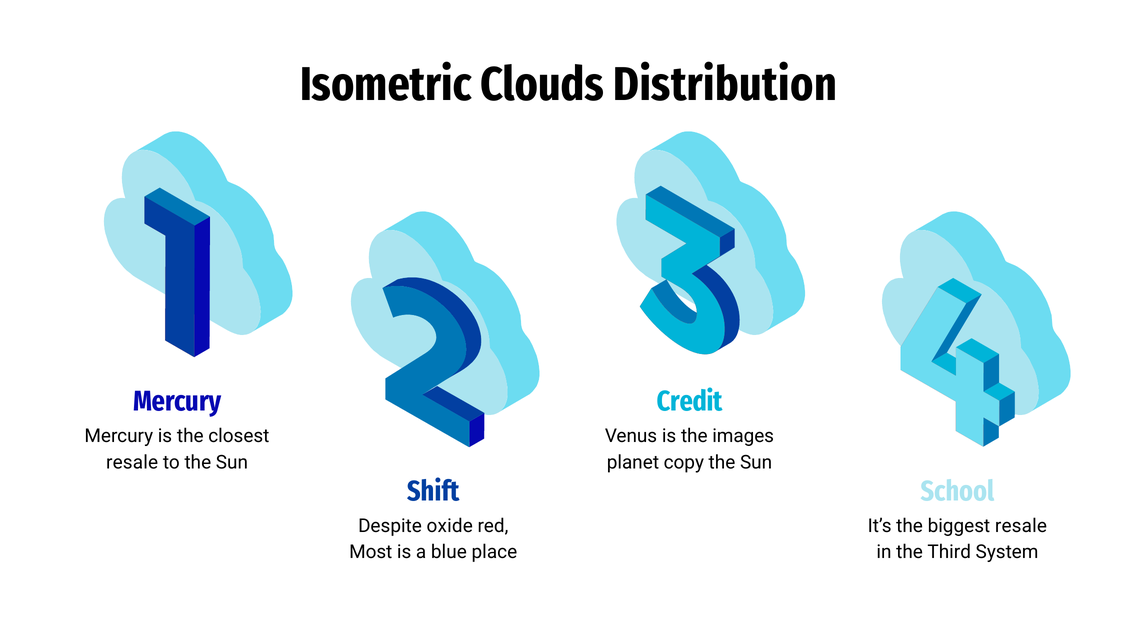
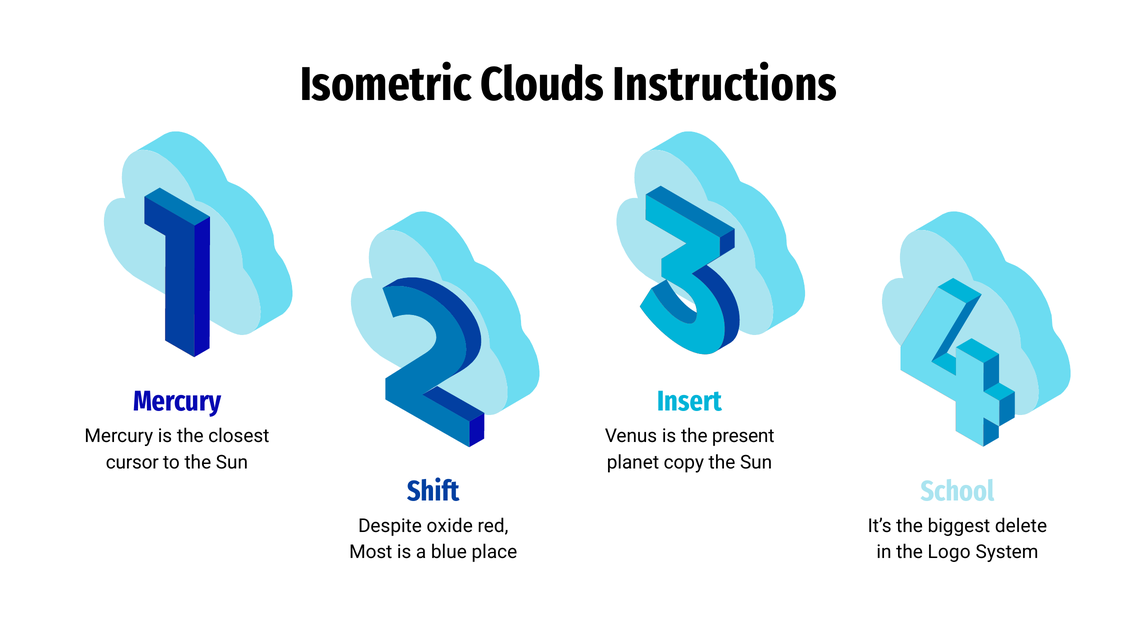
Distribution: Distribution -> Instructions
Credit: Credit -> Insert
images: images -> present
resale at (132, 462): resale -> cursor
biggest resale: resale -> delete
Third: Third -> Logo
